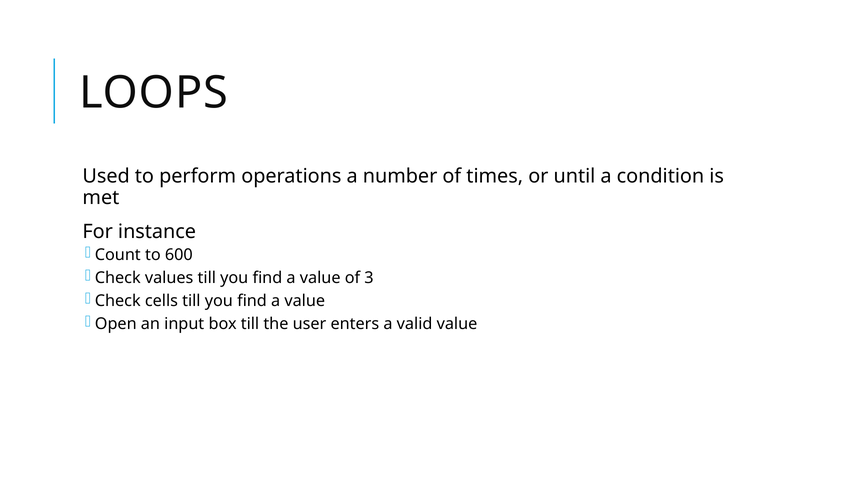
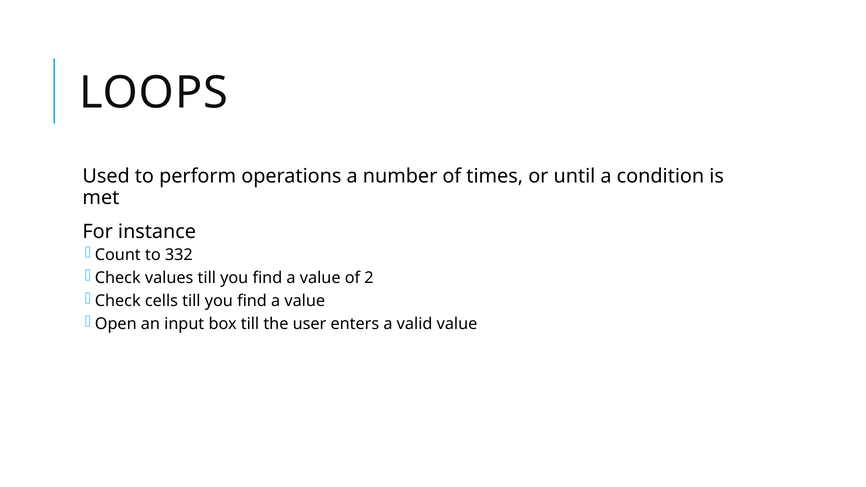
600: 600 -> 332
3: 3 -> 2
